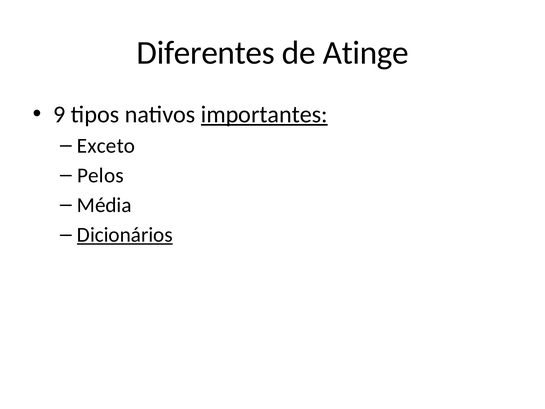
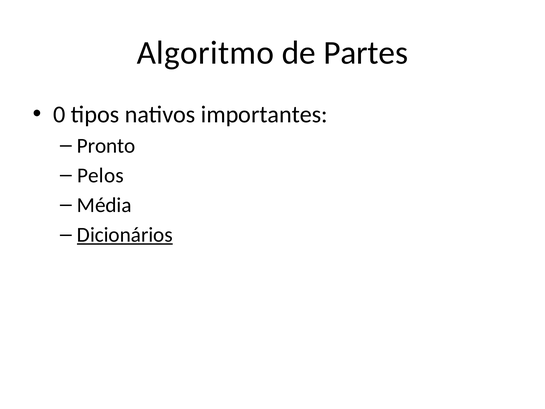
Diferentes: Diferentes -> Algoritmo
Atinge: Atinge -> Partes
9: 9 -> 0
importantes underline: present -> none
Exceto: Exceto -> Pronto
